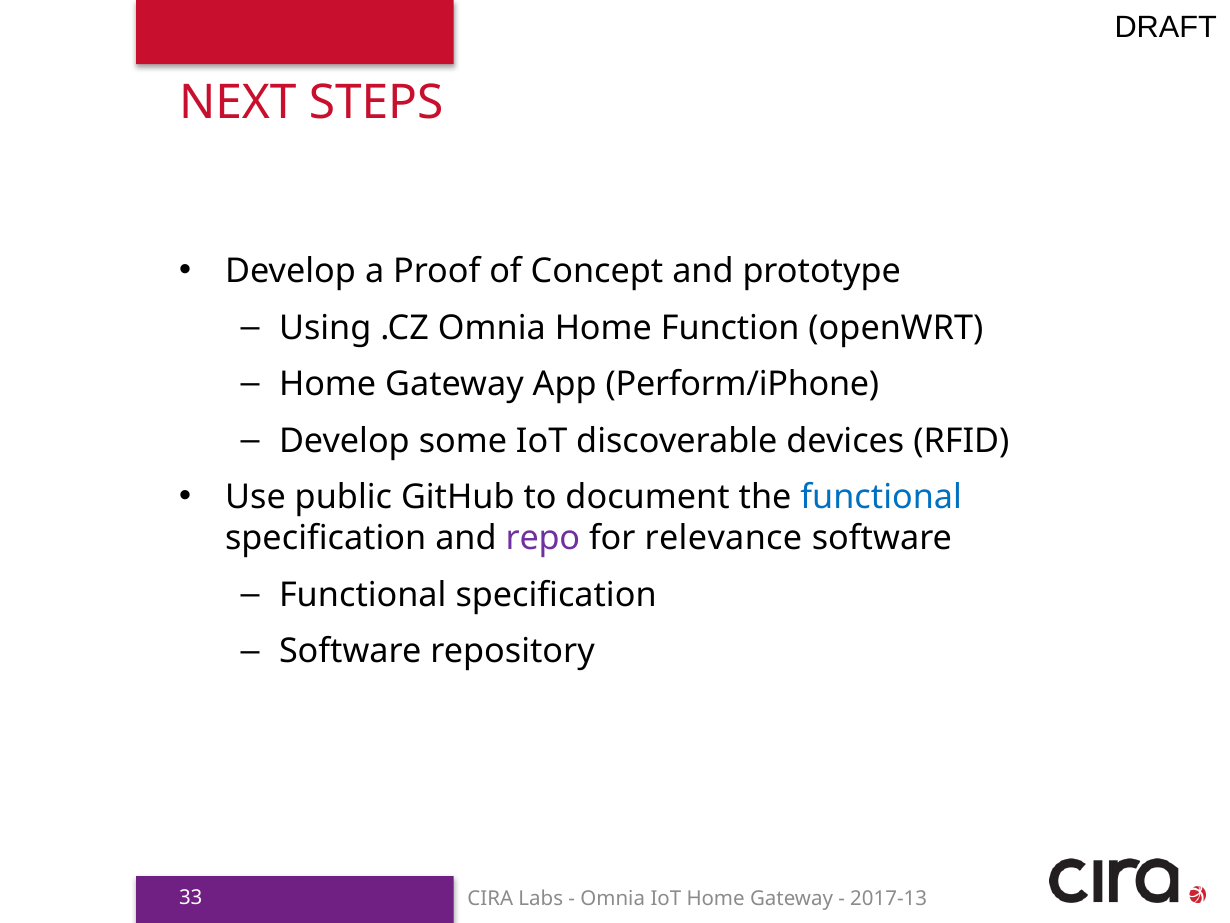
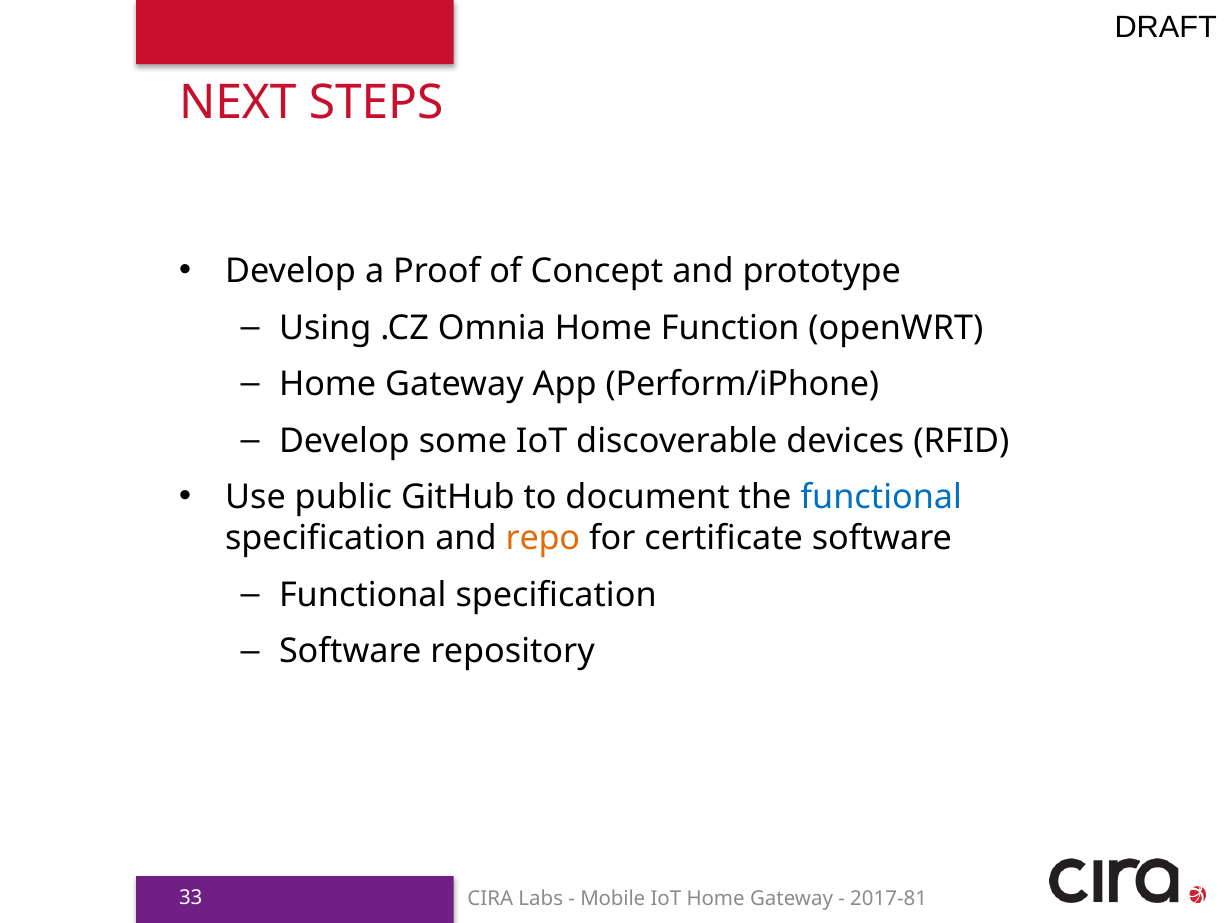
repo colour: purple -> orange
relevance: relevance -> certificate
Omnia at (613, 898): Omnia -> Mobile
2017-13: 2017-13 -> 2017-81
